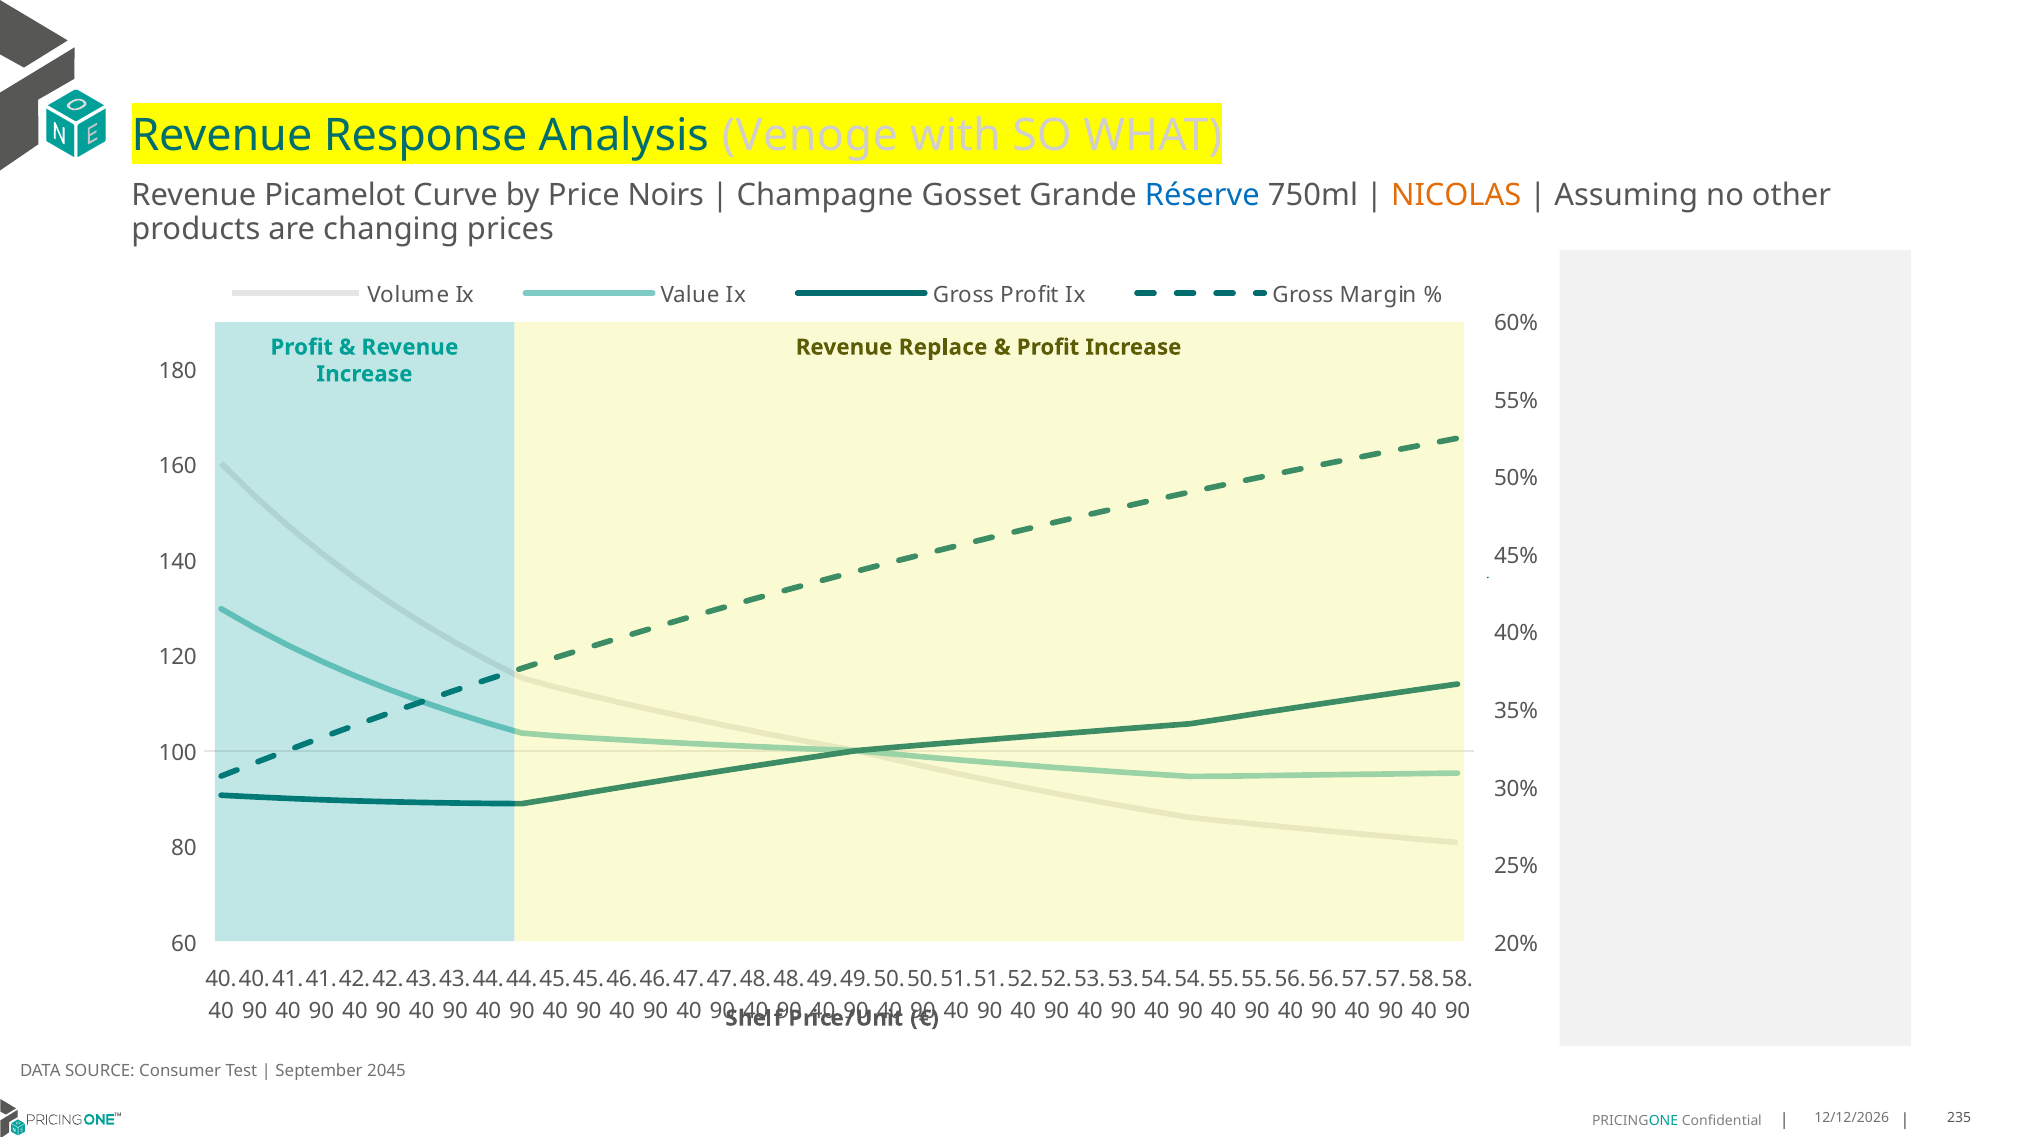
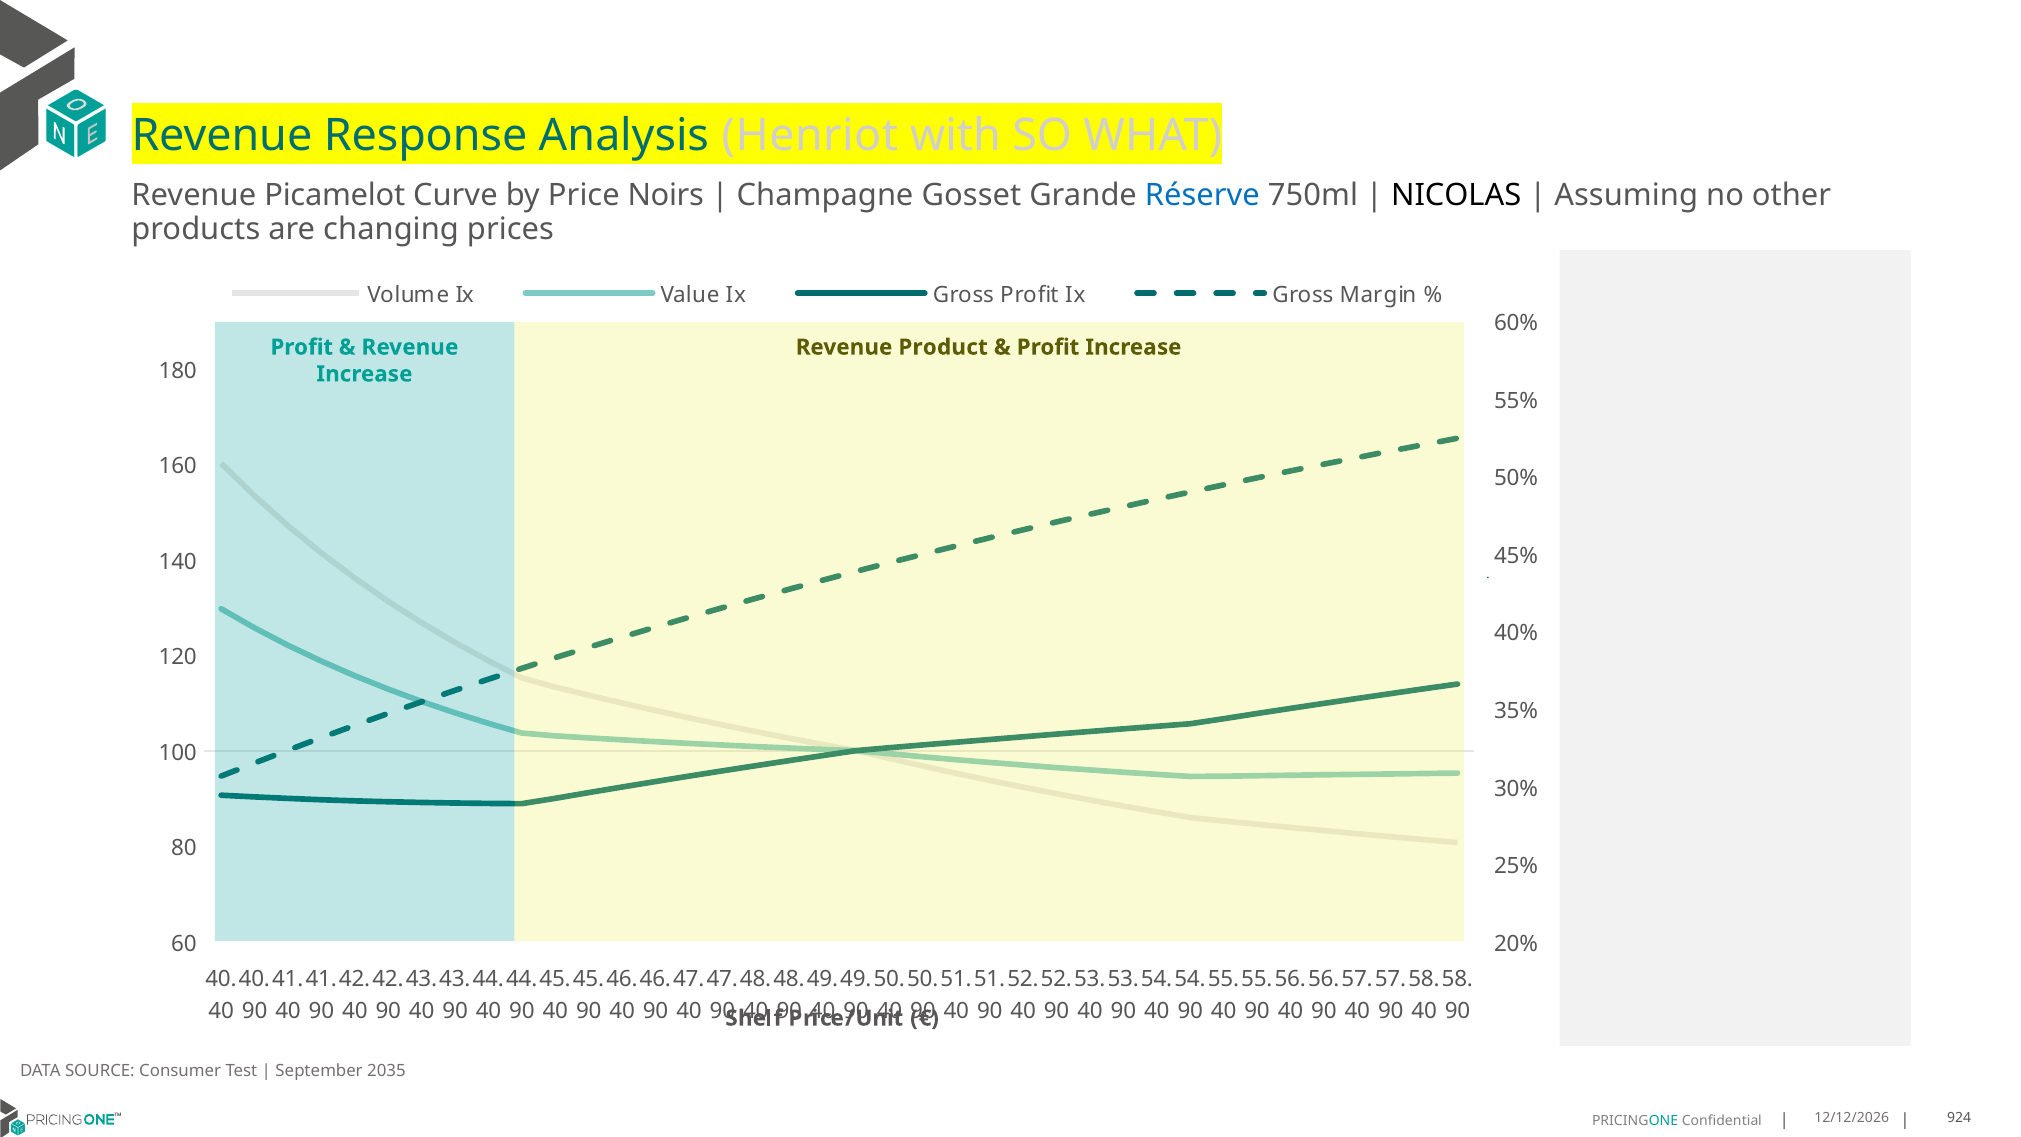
Venoge: Venoge -> Henriot
NICOLAS colour: orange -> black
Replace: Replace -> Product
2045: 2045 -> 2035
235: 235 -> 924
